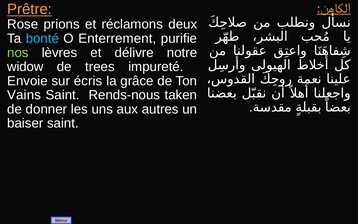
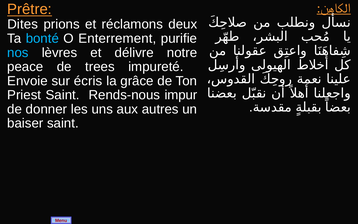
Rose: Rose -> Dites
nos colour: light green -> light blue
widow: widow -> peace
Vains: Vains -> Priest
taken: taken -> impur
